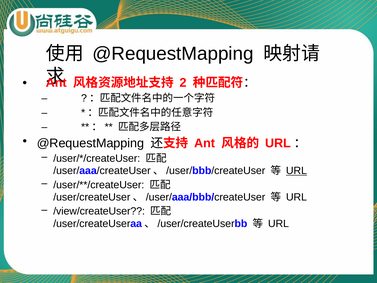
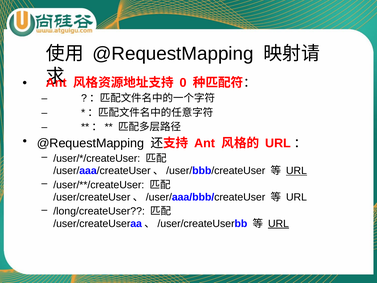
2: 2 -> 0
/view/createUser: /view/createUser -> /long/createUser
URL at (278, 223) underline: none -> present
